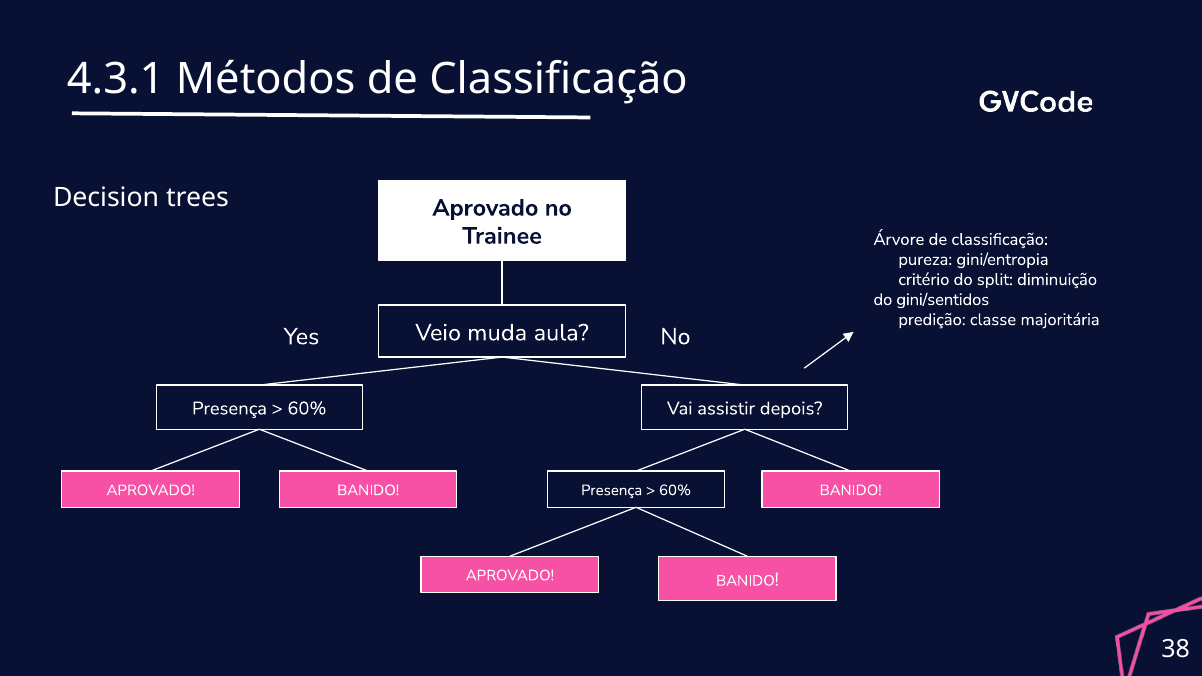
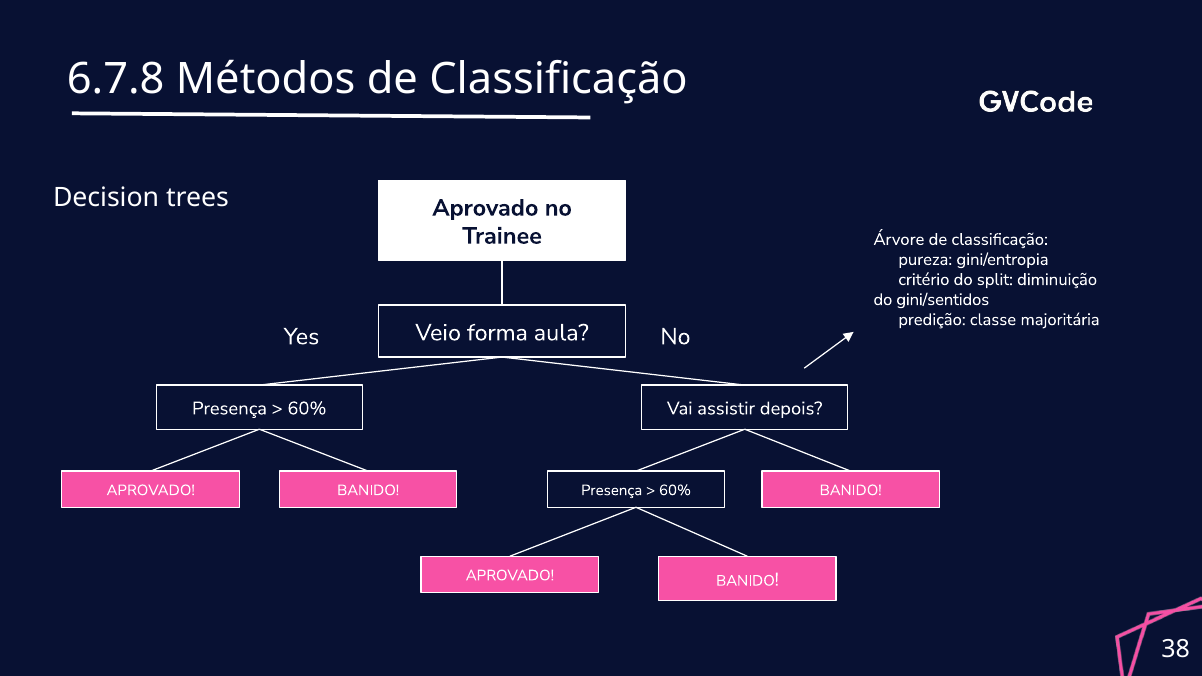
4.3.1: 4.3.1 -> 6.7.8
muda: muda -> forma
